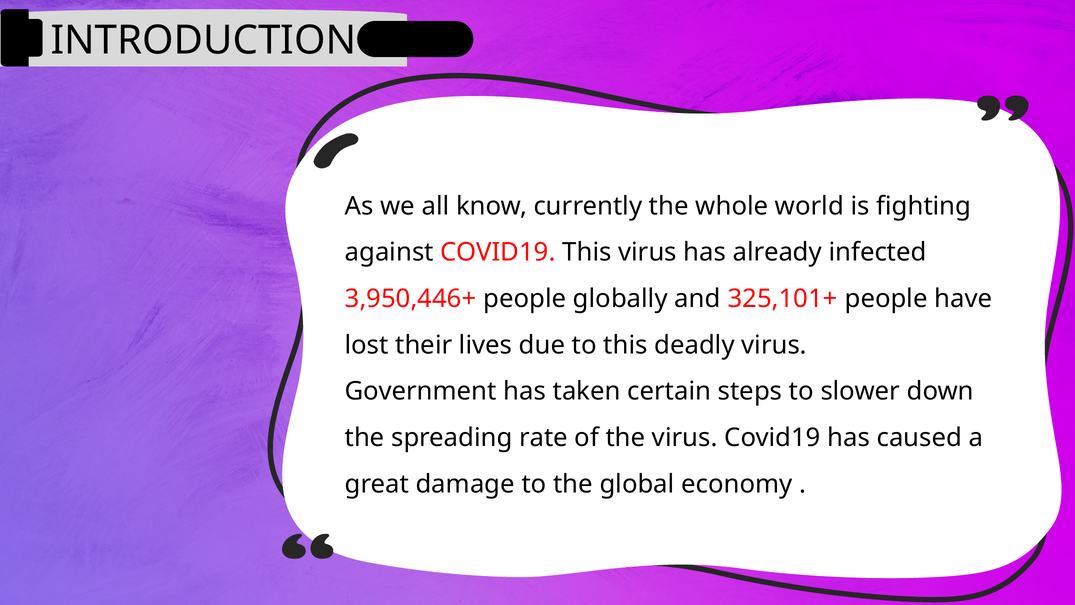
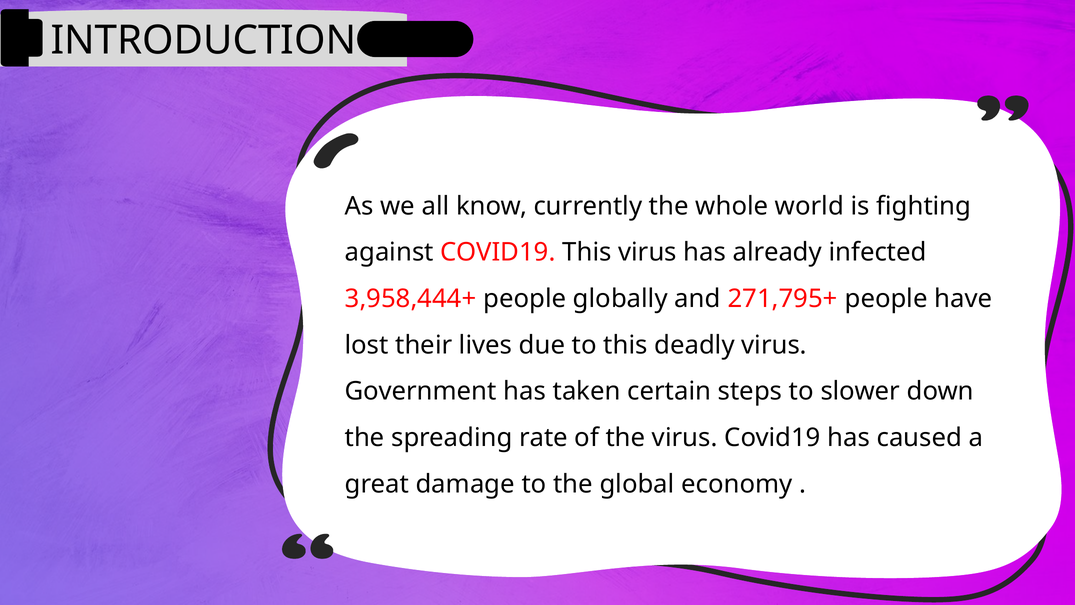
3,950,446+: 3,950,446+ -> 3,958,444+
325,101+: 325,101+ -> 271,795+
